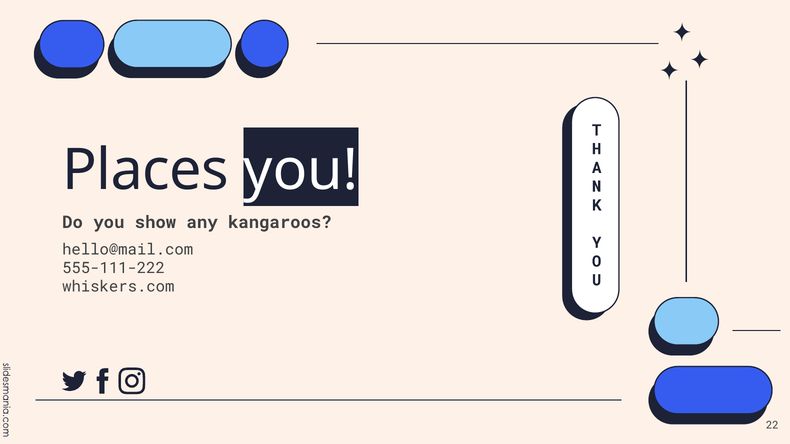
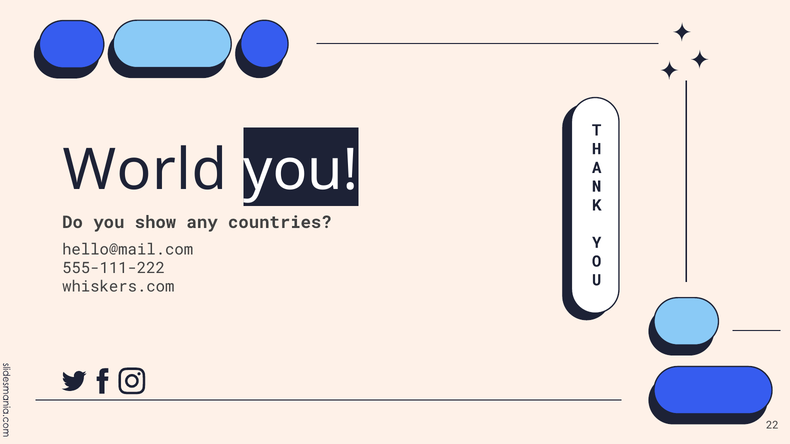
Places: Places -> World
kangaroos: kangaroos -> countries
